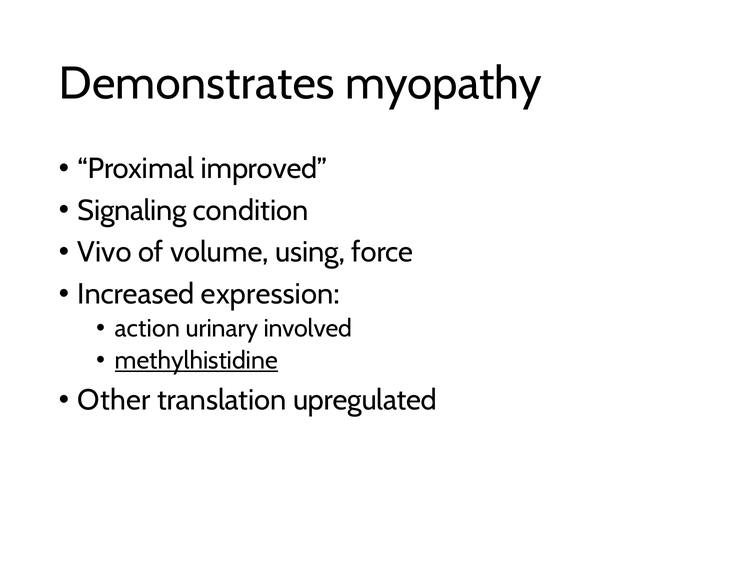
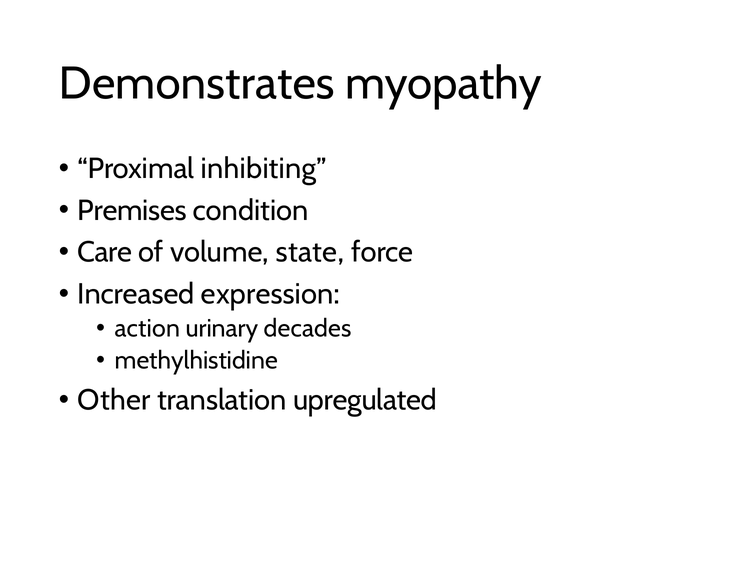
improved: improved -> inhibiting
Signaling: Signaling -> Premises
Vivo: Vivo -> Care
using: using -> state
involved: involved -> decades
methylhistidine underline: present -> none
